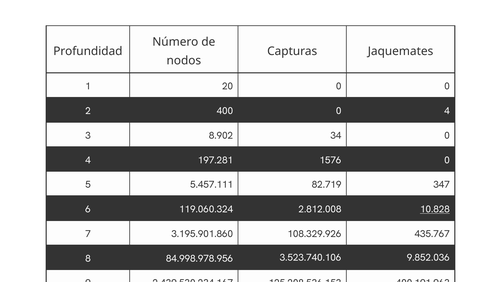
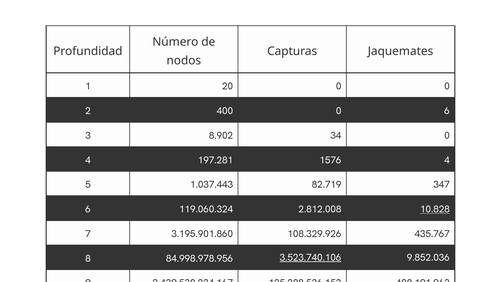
400 0 4: 4 -> 6
1576 0: 0 -> 4
5.457.111: 5.457.111 -> 1.037.443
3.523.740.106 underline: none -> present
